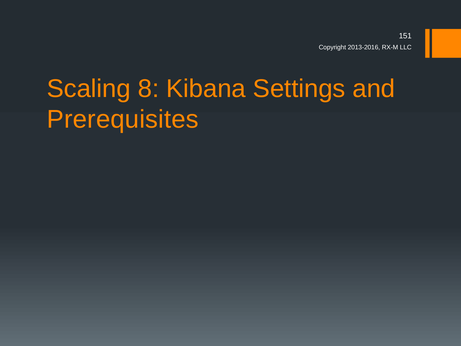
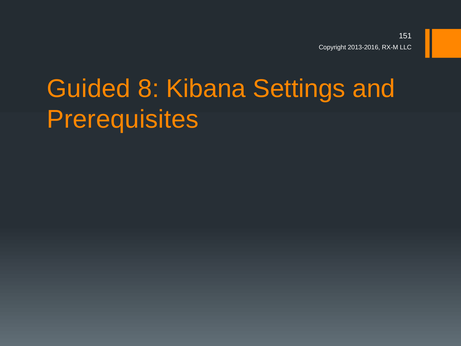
Scaling: Scaling -> Guided
